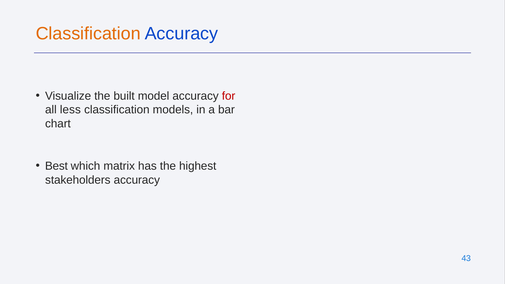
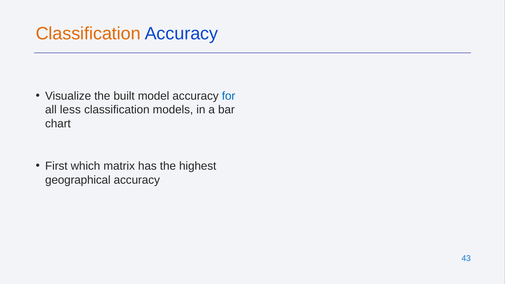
for colour: red -> blue
Best: Best -> First
stakeholders: stakeholders -> geographical
